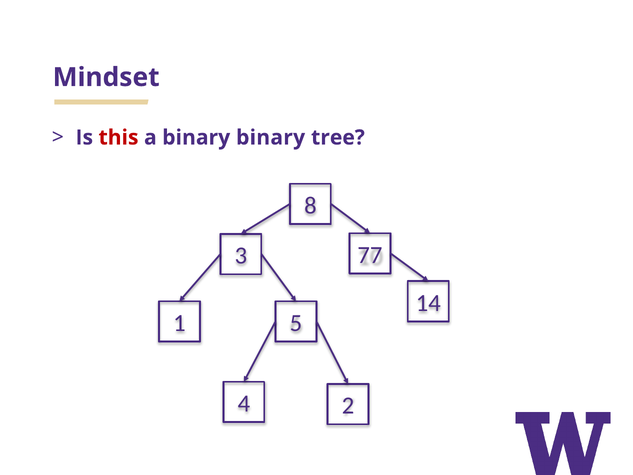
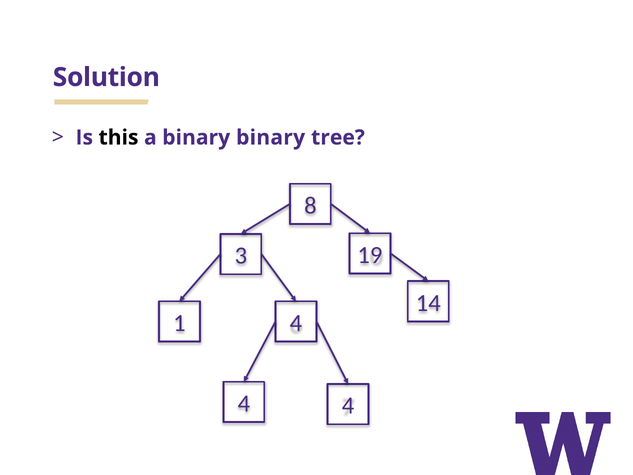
Mindset: Mindset -> Solution
this colour: red -> black
77: 77 -> 19
1 5: 5 -> 4
2 at (348, 406): 2 -> 4
